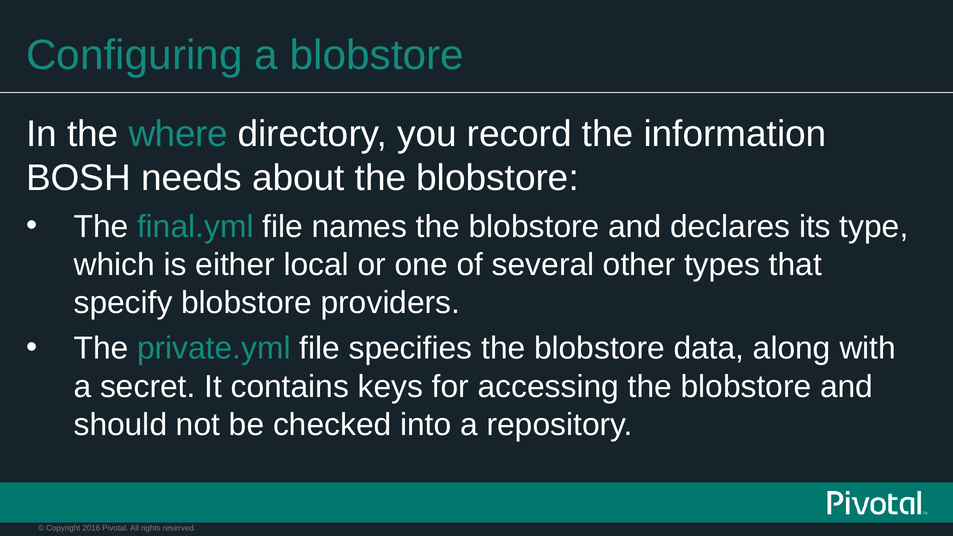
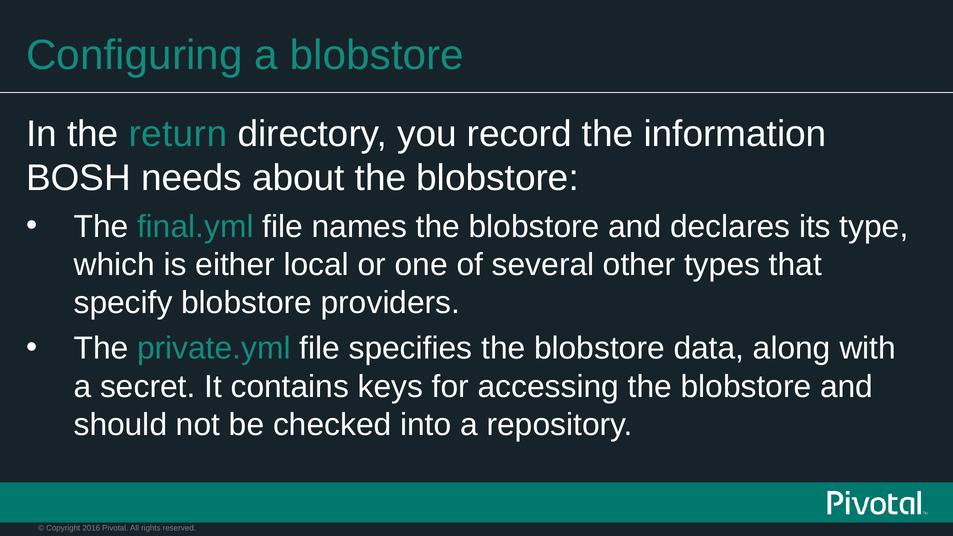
where: where -> return
